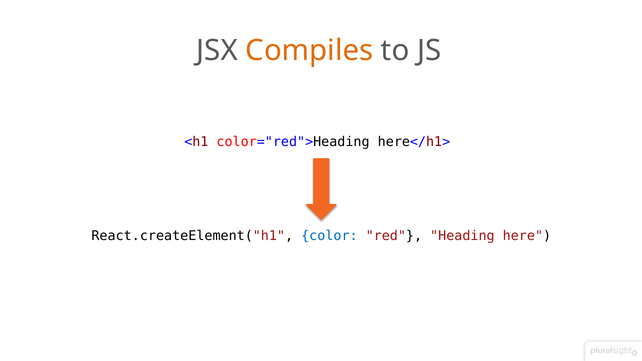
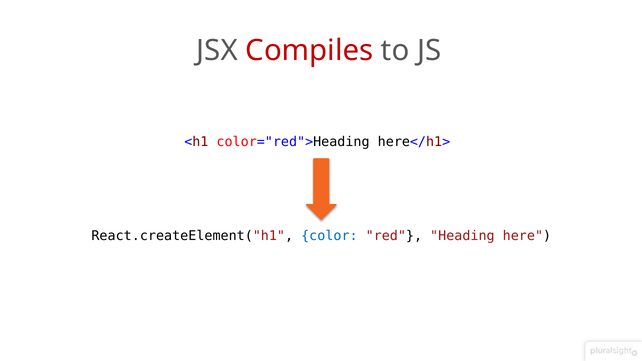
Compiles colour: orange -> red
